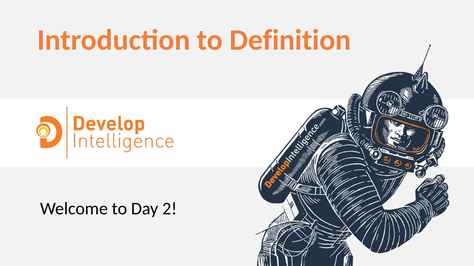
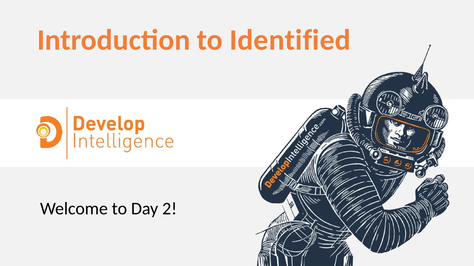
Definition: Definition -> Identified
